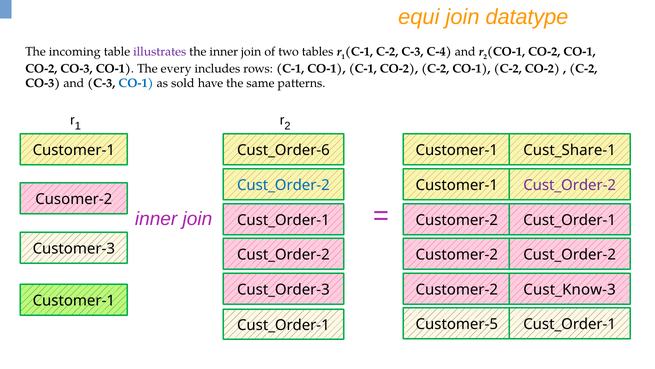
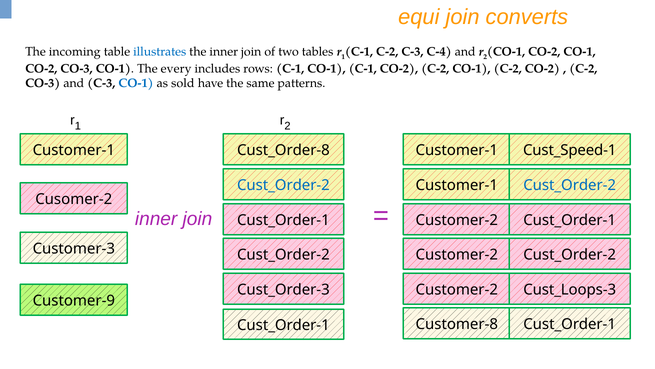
datatype: datatype -> converts
illustrates colour: purple -> blue
Cust_Order-6: Cust_Order-6 -> Cust_Order-8
Cust_Share-1: Cust_Share-1 -> Cust_Speed-1
Cust_Order-2 at (570, 185) colour: purple -> blue
Cust_Know-3: Cust_Know-3 -> Cust_Loops-3
Customer-1 at (74, 300): Customer-1 -> Customer-9
Customer-5: Customer-5 -> Customer-8
